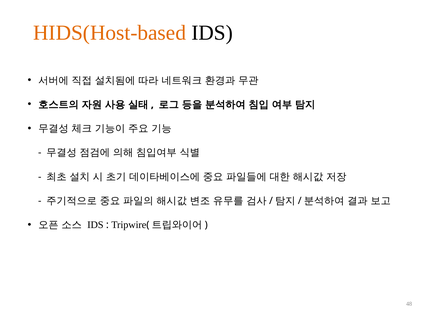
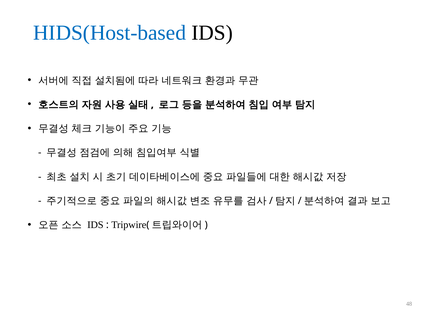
HIDS(Host-based colour: orange -> blue
